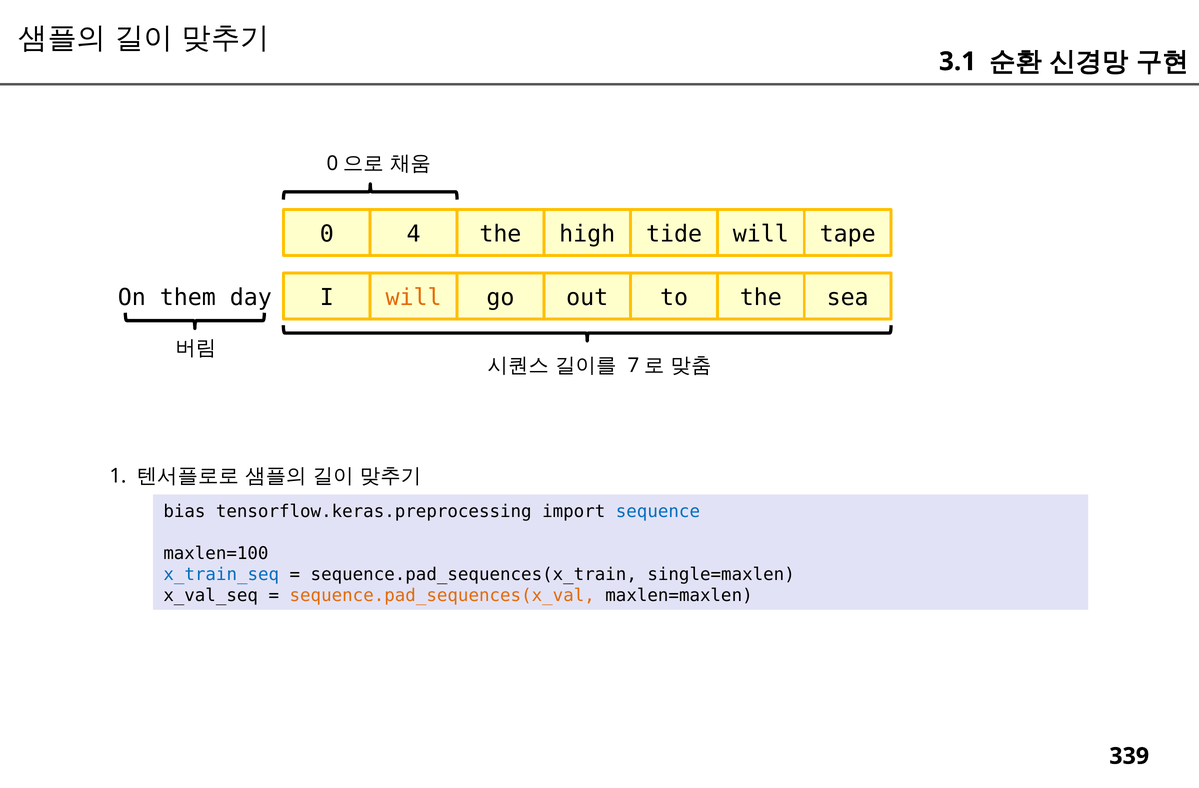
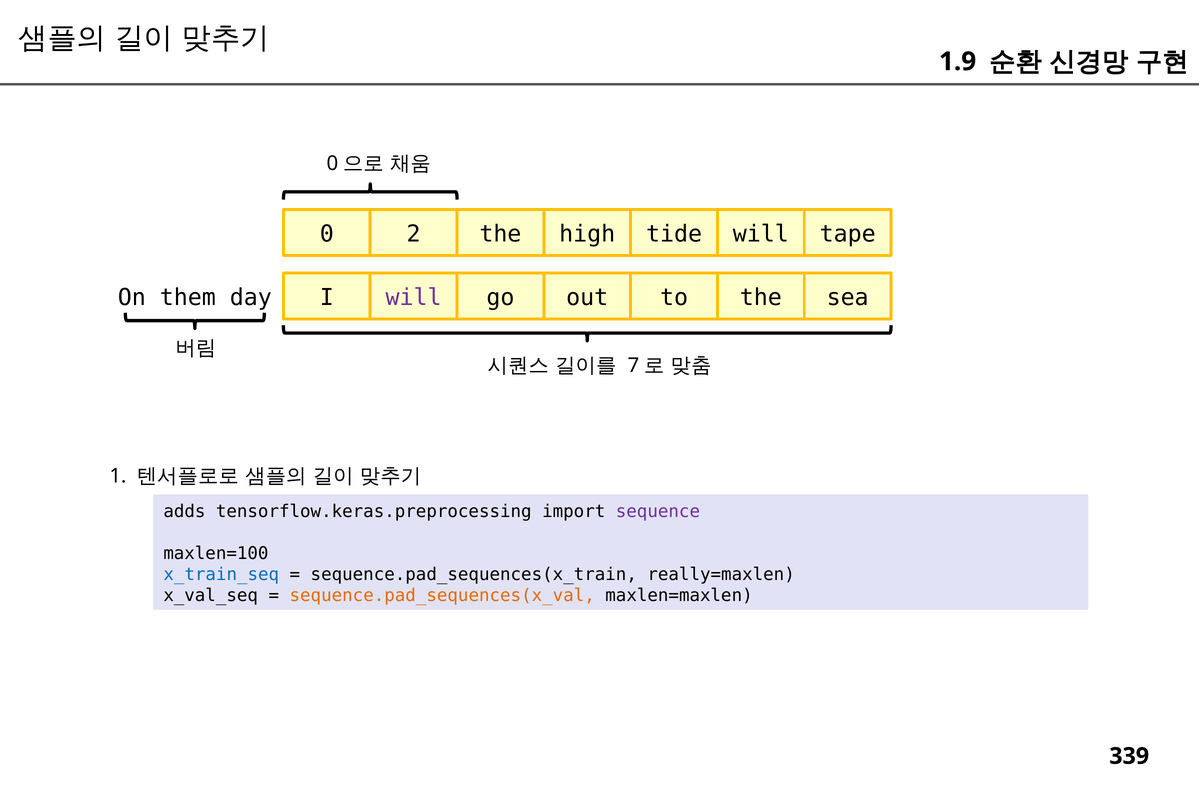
3.1: 3.1 -> 1.9
4: 4 -> 2
will at (414, 298) colour: orange -> purple
bias: bias -> adds
sequence colour: blue -> purple
single=maxlen: single=maxlen -> really=maxlen
